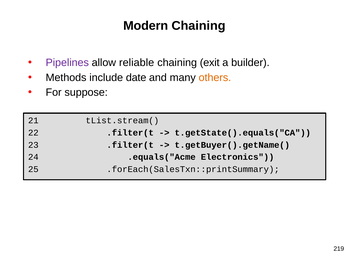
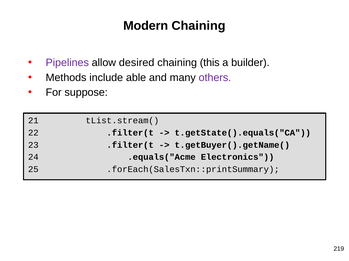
reliable: reliable -> desired
exit: exit -> this
date: date -> able
others colour: orange -> purple
